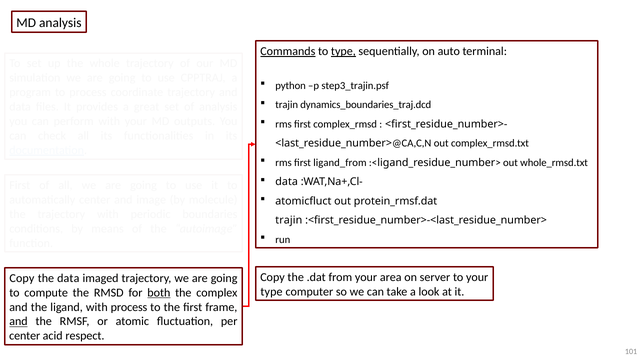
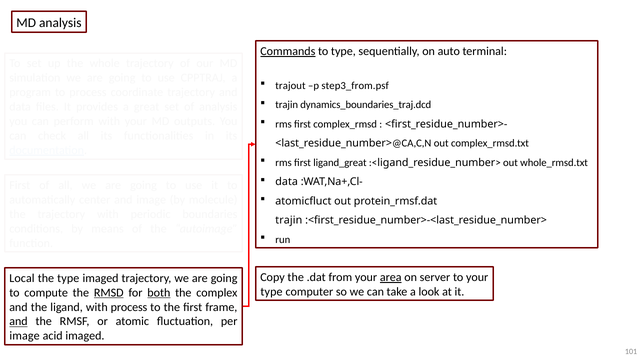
type at (343, 51) underline: present -> none
python: python -> trajout
step3_trajin.psf: step3_trajin.psf -> step3_from.psf
ligand_from: ligand_from -> ligand_great
area underline: none -> present
Copy at (22, 278): Copy -> Local
the data: data -> type
RMSD underline: none -> present
center at (25, 336): center -> image
acid respect: respect -> imaged
